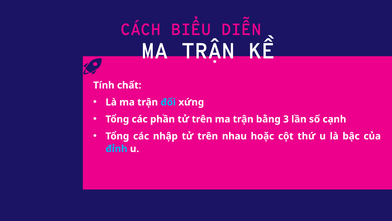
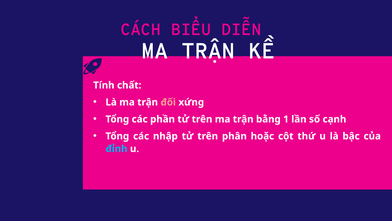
đối colour: light blue -> pink
3: 3 -> 1
nhau: nhau -> phân
